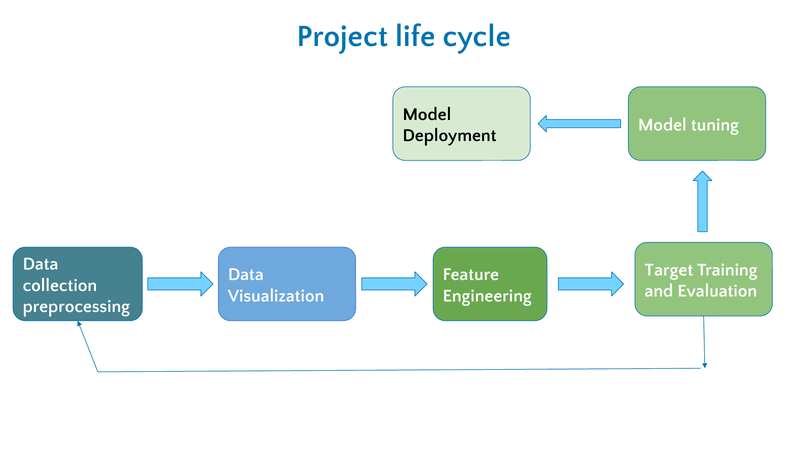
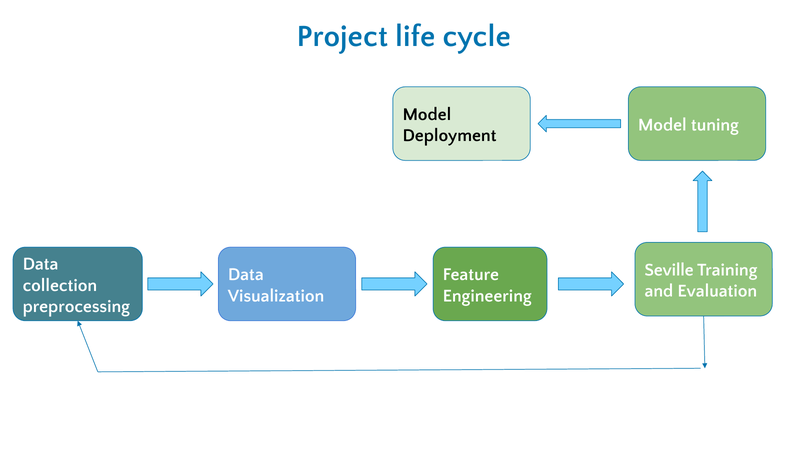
Target: Target -> Seville
